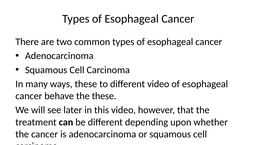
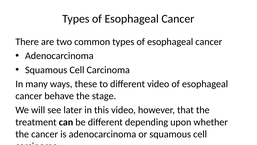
the these: these -> stage
